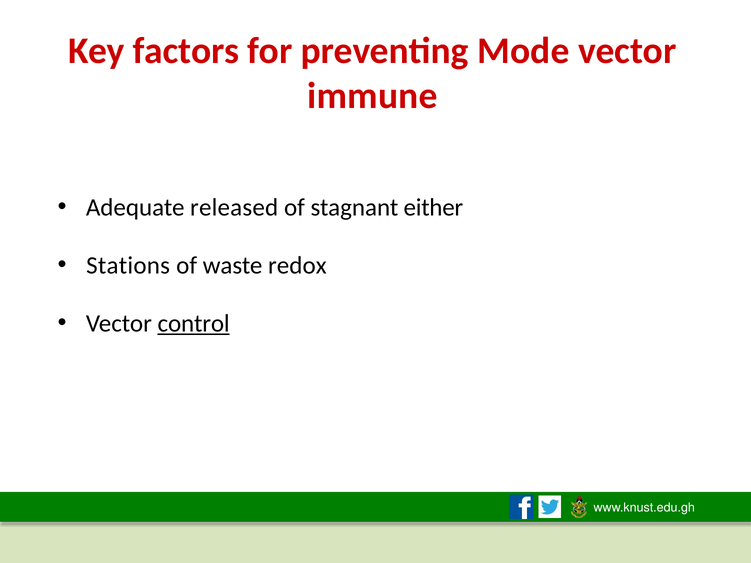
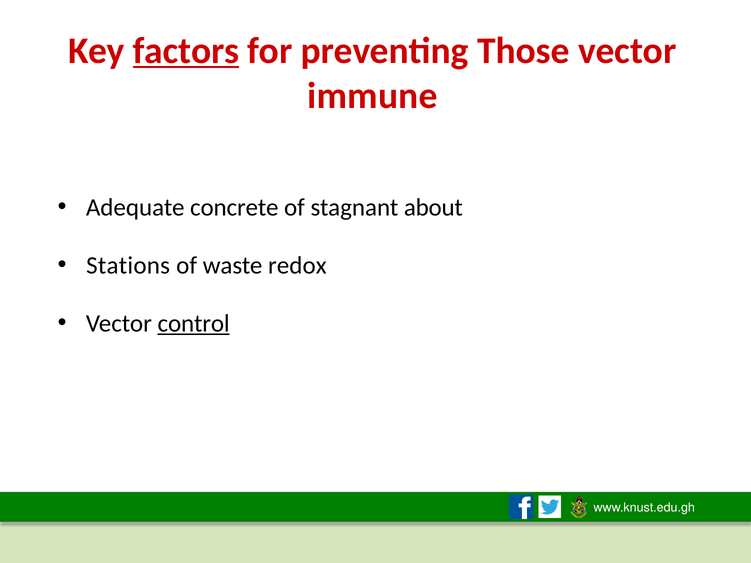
factors underline: none -> present
Mode: Mode -> Those
released: released -> concrete
either: either -> about
